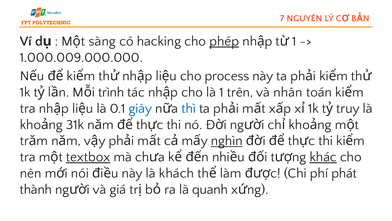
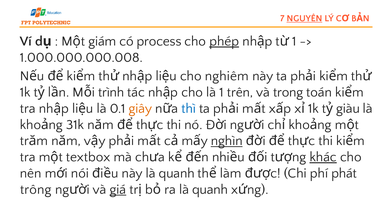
NGUYÊN underline: none -> present
sàng: sàng -> giám
hacking: hacking -> process
1.000.009.000.000: 1.000.009.000.000 -> 1.000.000.000.008
process: process -> nghiêm
nhân: nhân -> trong
giây colour: blue -> orange
truy: truy -> giàu
textbox underline: present -> none
này là khách: khách -> quanh
thành: thành -> trông
giá underline: none -> present
